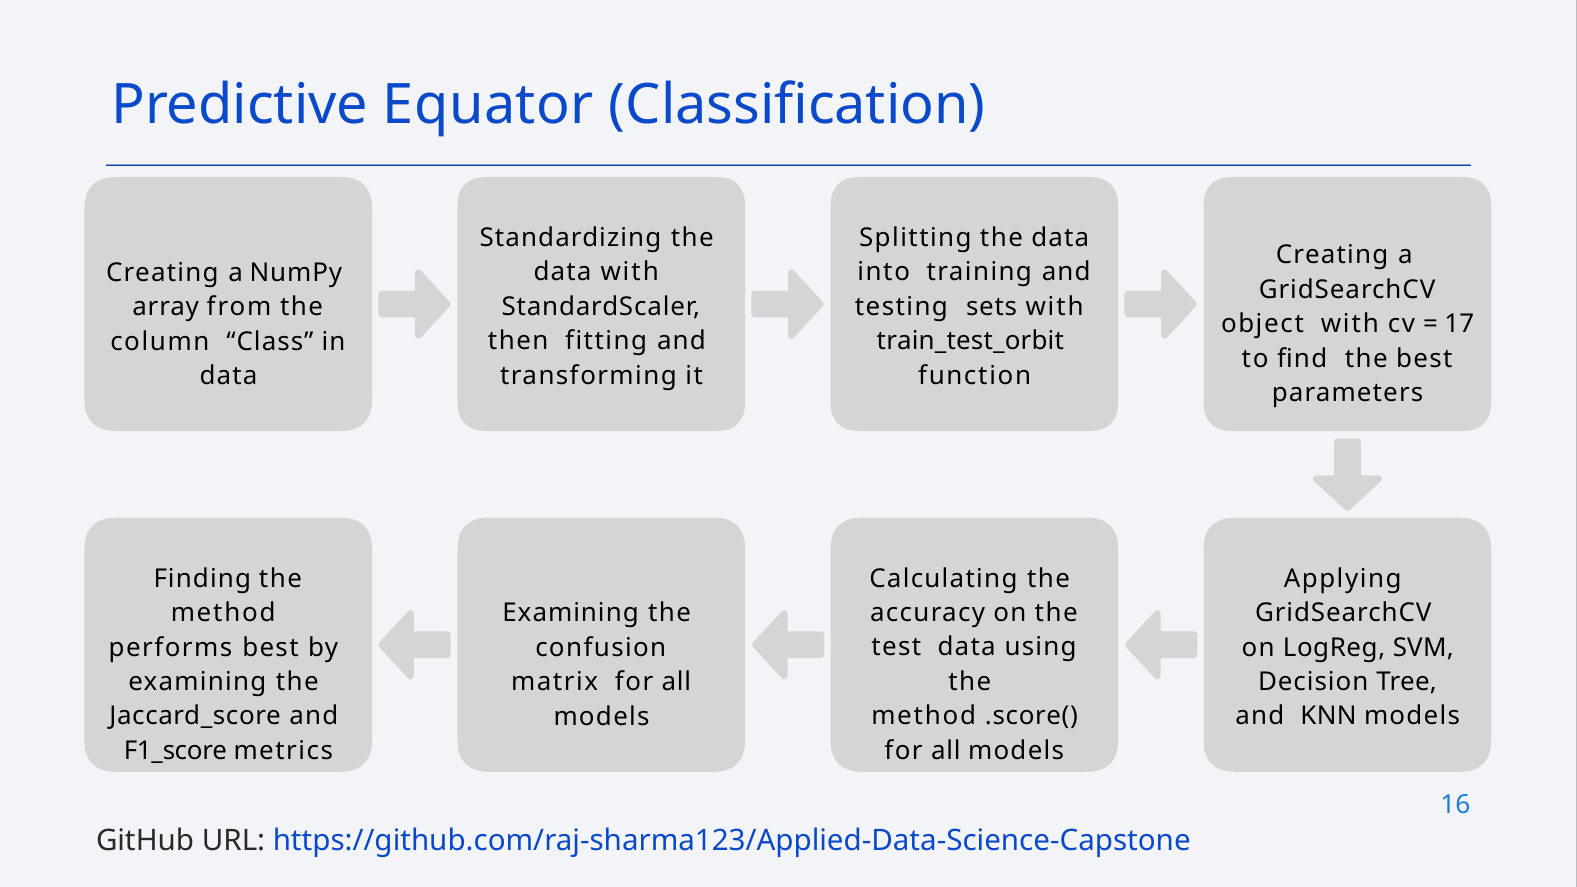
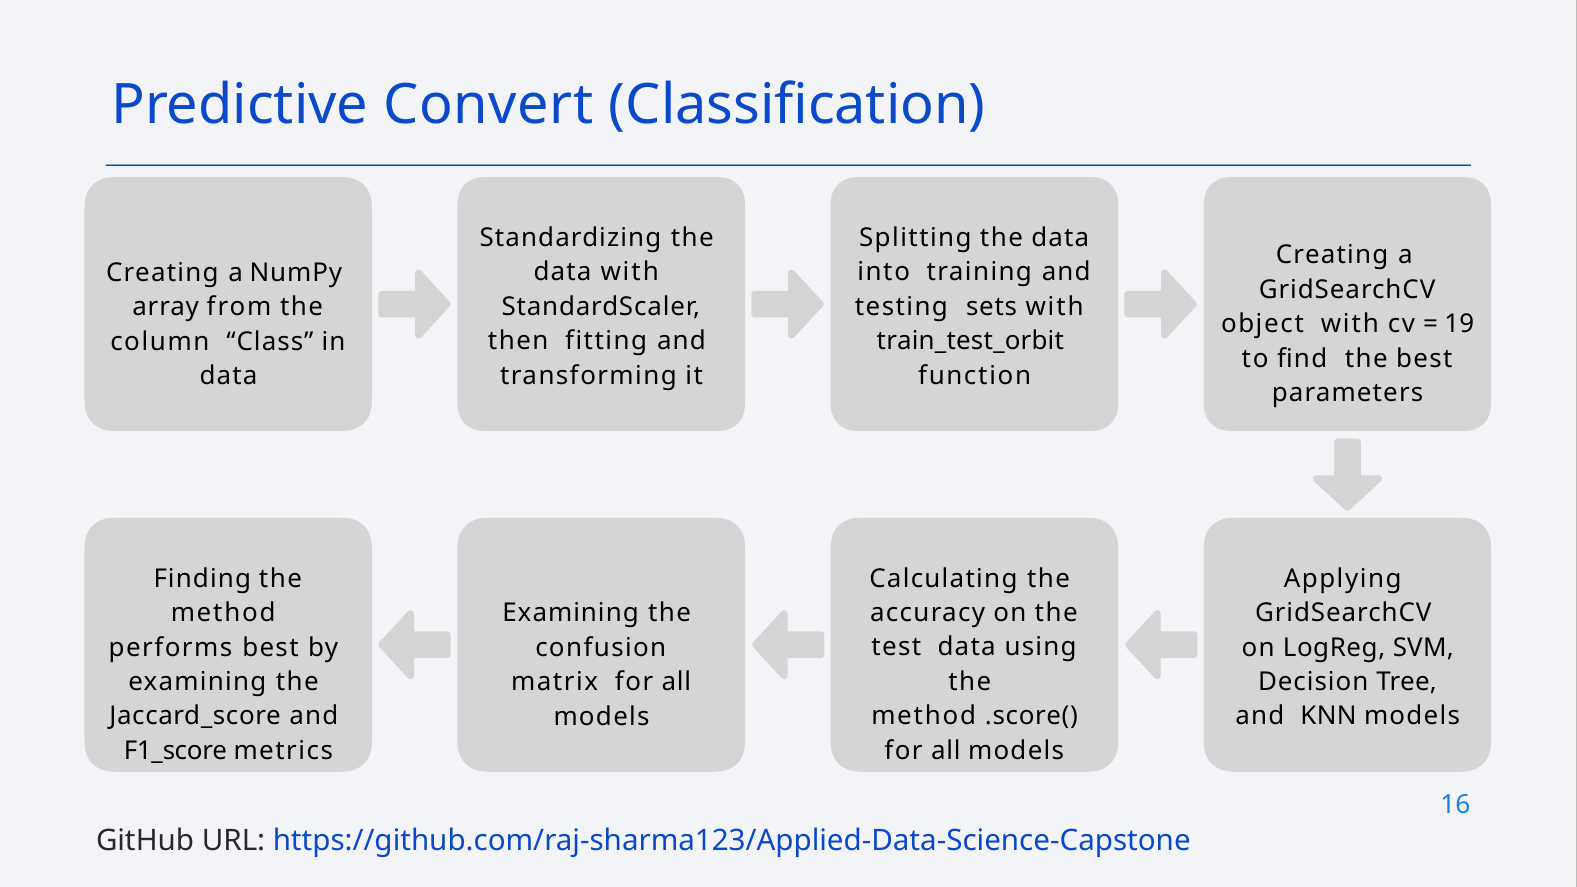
Equator: Equator -> Convert
17: 17 -> 19
